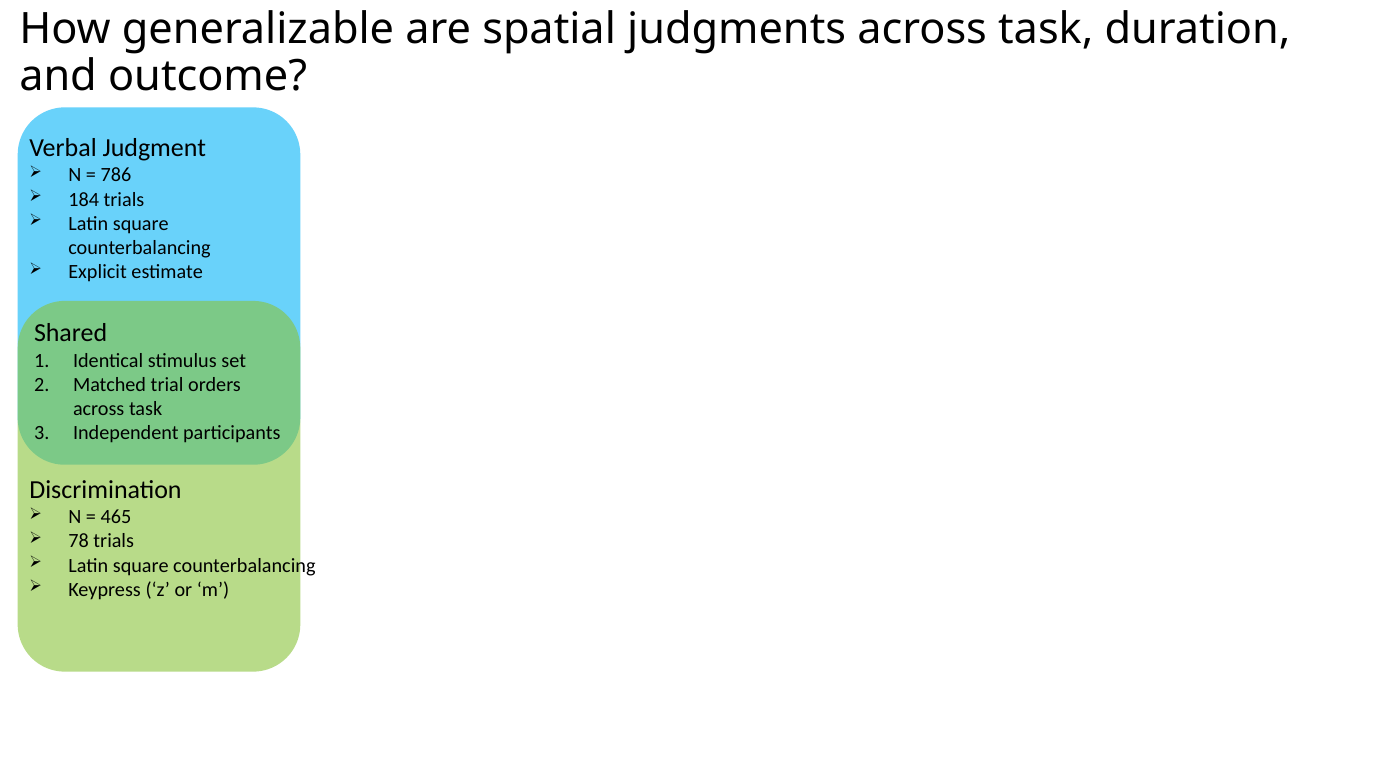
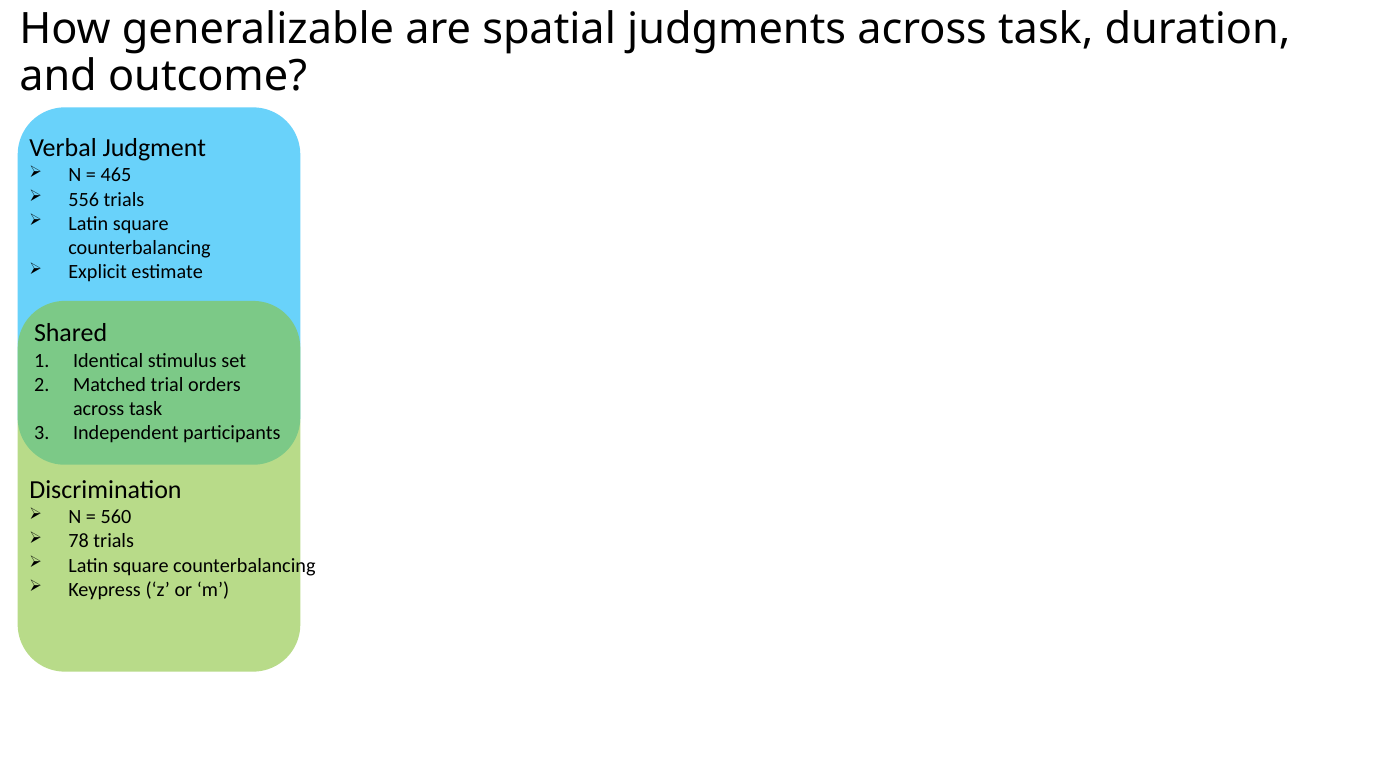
786: 786 -> 465
184: 184 -> 556
465: 465 -> 560
